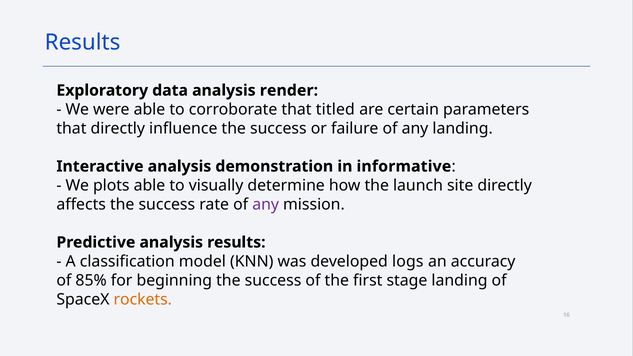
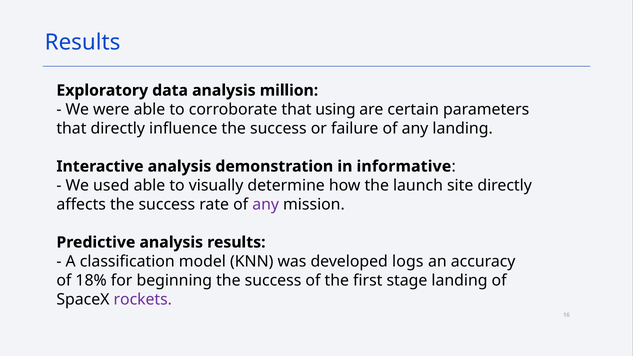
render: render -> million
titled: titled -> using
plots: plots -> used
85%: 85% -> 18%
rockets colour: orange -> purple
